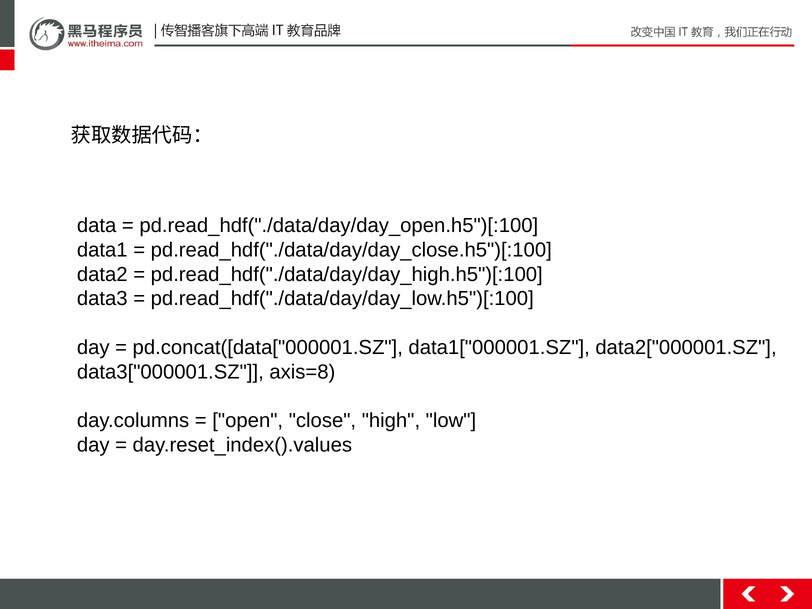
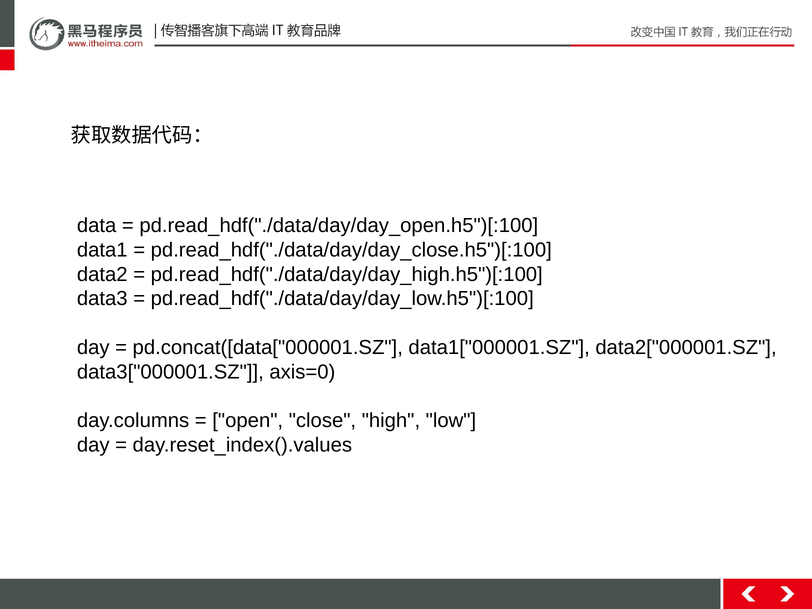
axis=8: axis=8 -> axis=0
